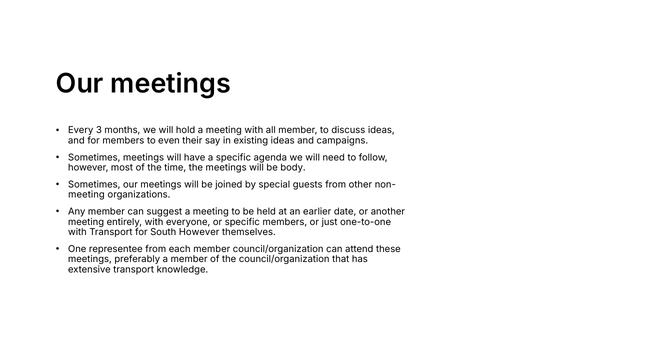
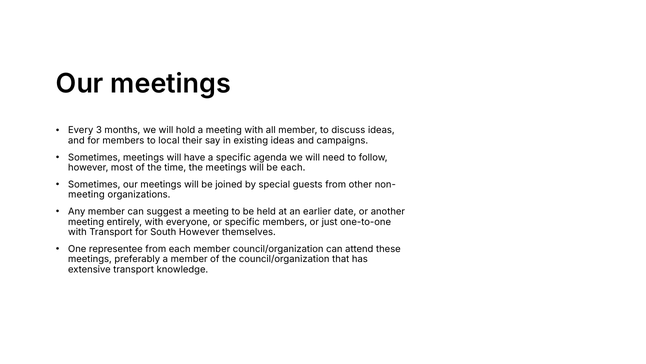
even: even -> local
be body: body -> each
